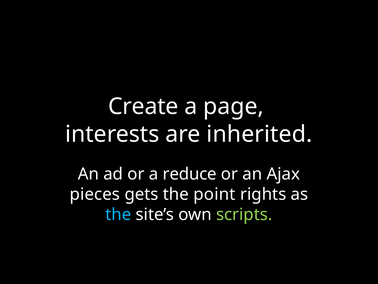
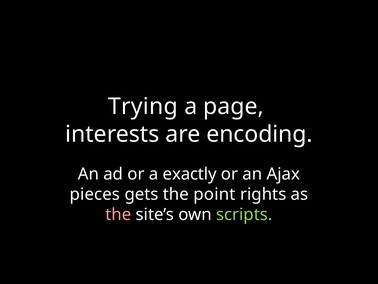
Create: Create -> Trying
inherited: inherited -> encoding
reduce: reduce -> exactly
the at (118, 214) colour: light blue -> pink
